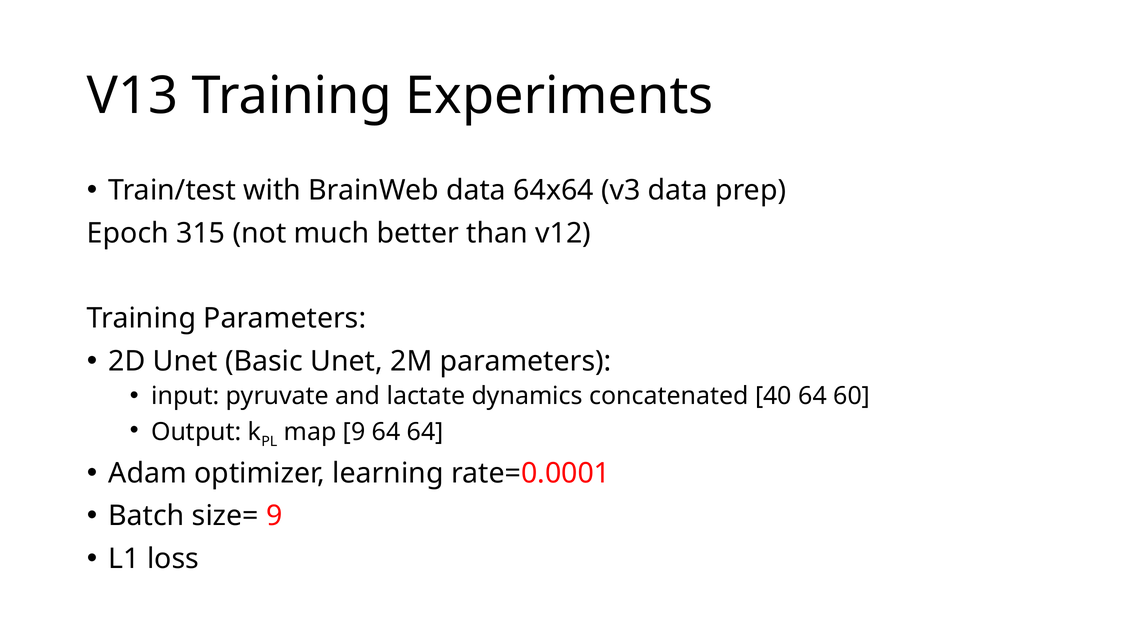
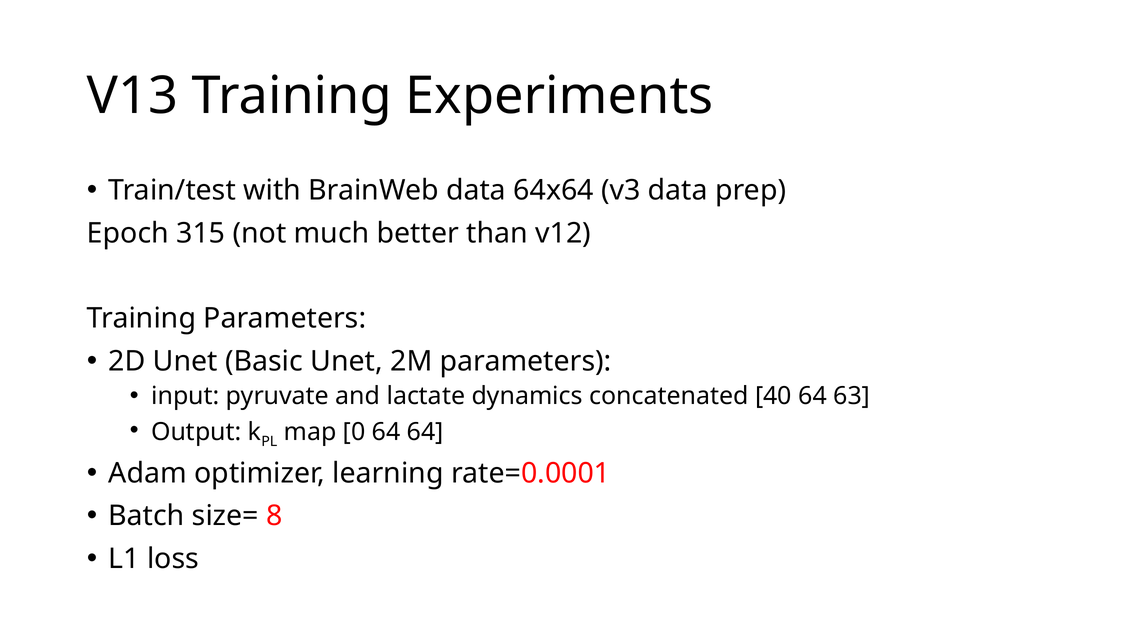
60: 60 -> 63
map 9: 9 -> 0
size= 9: 9 -> 8
